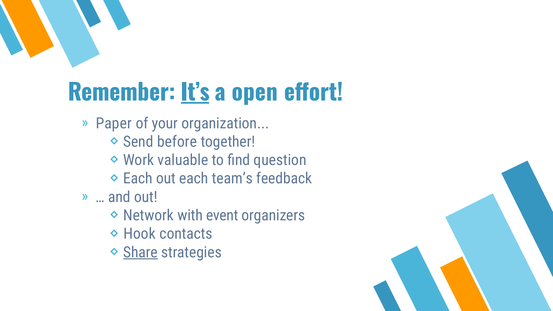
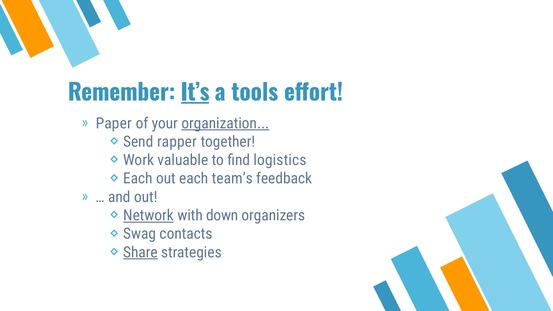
open: open -> tools
organization underline: none -> present
before: before -> rapper
question: question -> logistics
Network underline: none -> present
event: event -> down
Hook: Hook -> Swag
